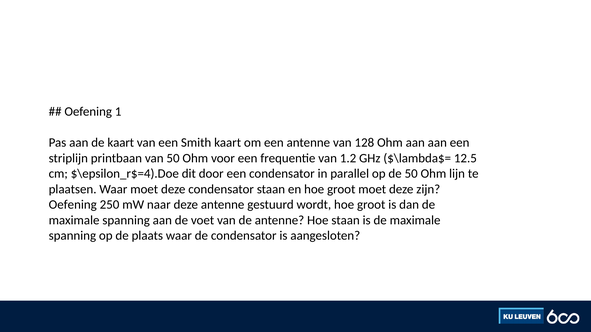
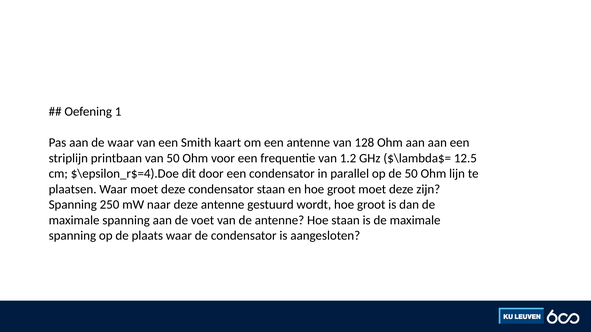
de kaart: kaart -> waar
Oefening at (73, 205): Oefening -> Spanning
